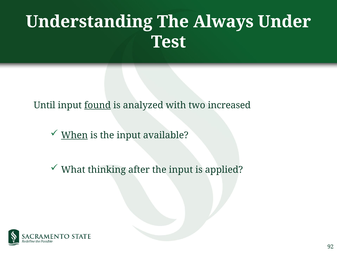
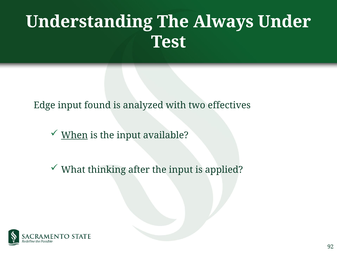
Until: Until -> Edge
found underline: present -> none
increased: increased -> effectives
